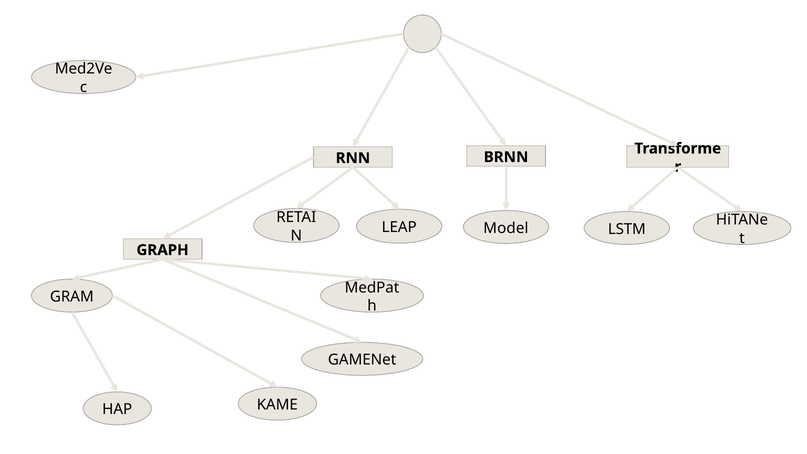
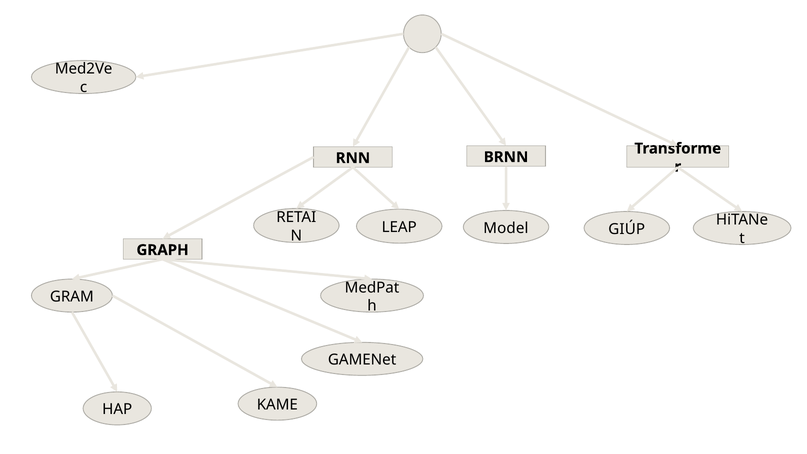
LSTM: LSTM -> GIÚP
